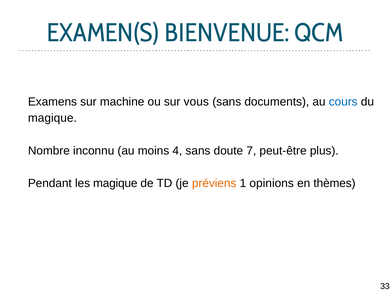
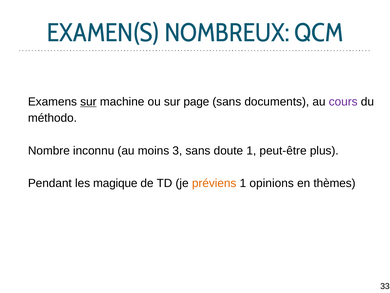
BIENVENUE: BIENVENUE -> NOMBREUX
sur at (88, 102) underline: none -> present
vous: vous -> page
cours colour: blue -> purple
magique at (52, 118): magique -> méthodo
moins 4: 4 -> 3
doute 7: 7 -> 1
